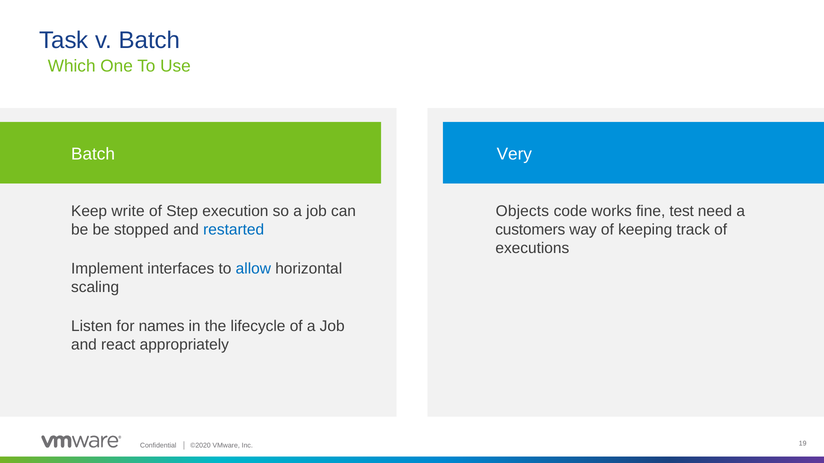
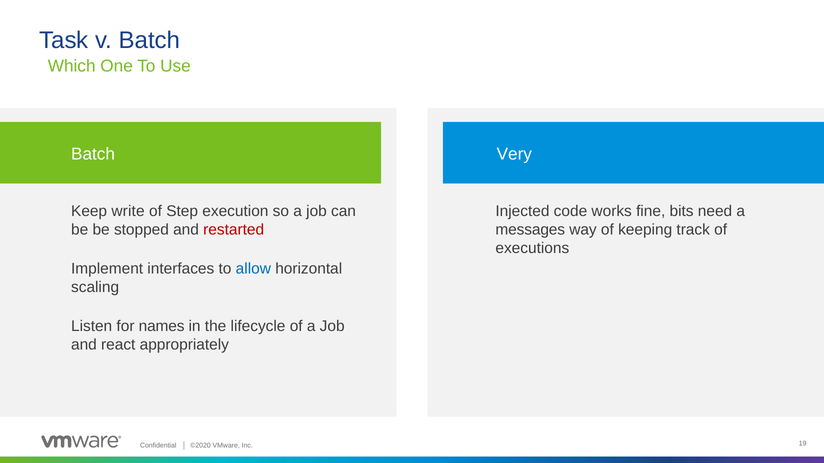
Objects: Objects -> Injected
test: test -> bits
restarted colour: blue -> red
customers: customers -> messages
